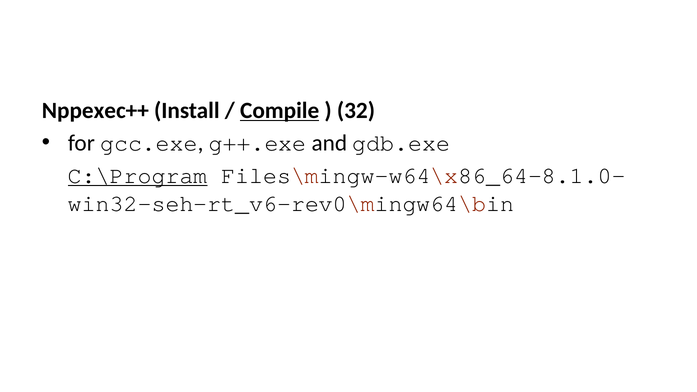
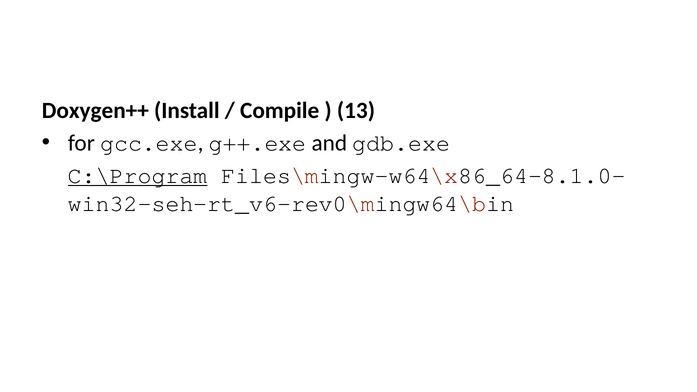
Nppexec++: Nppexec++ -> Doxygen++
Compile underline: present -> none
32: 32 -> 13
